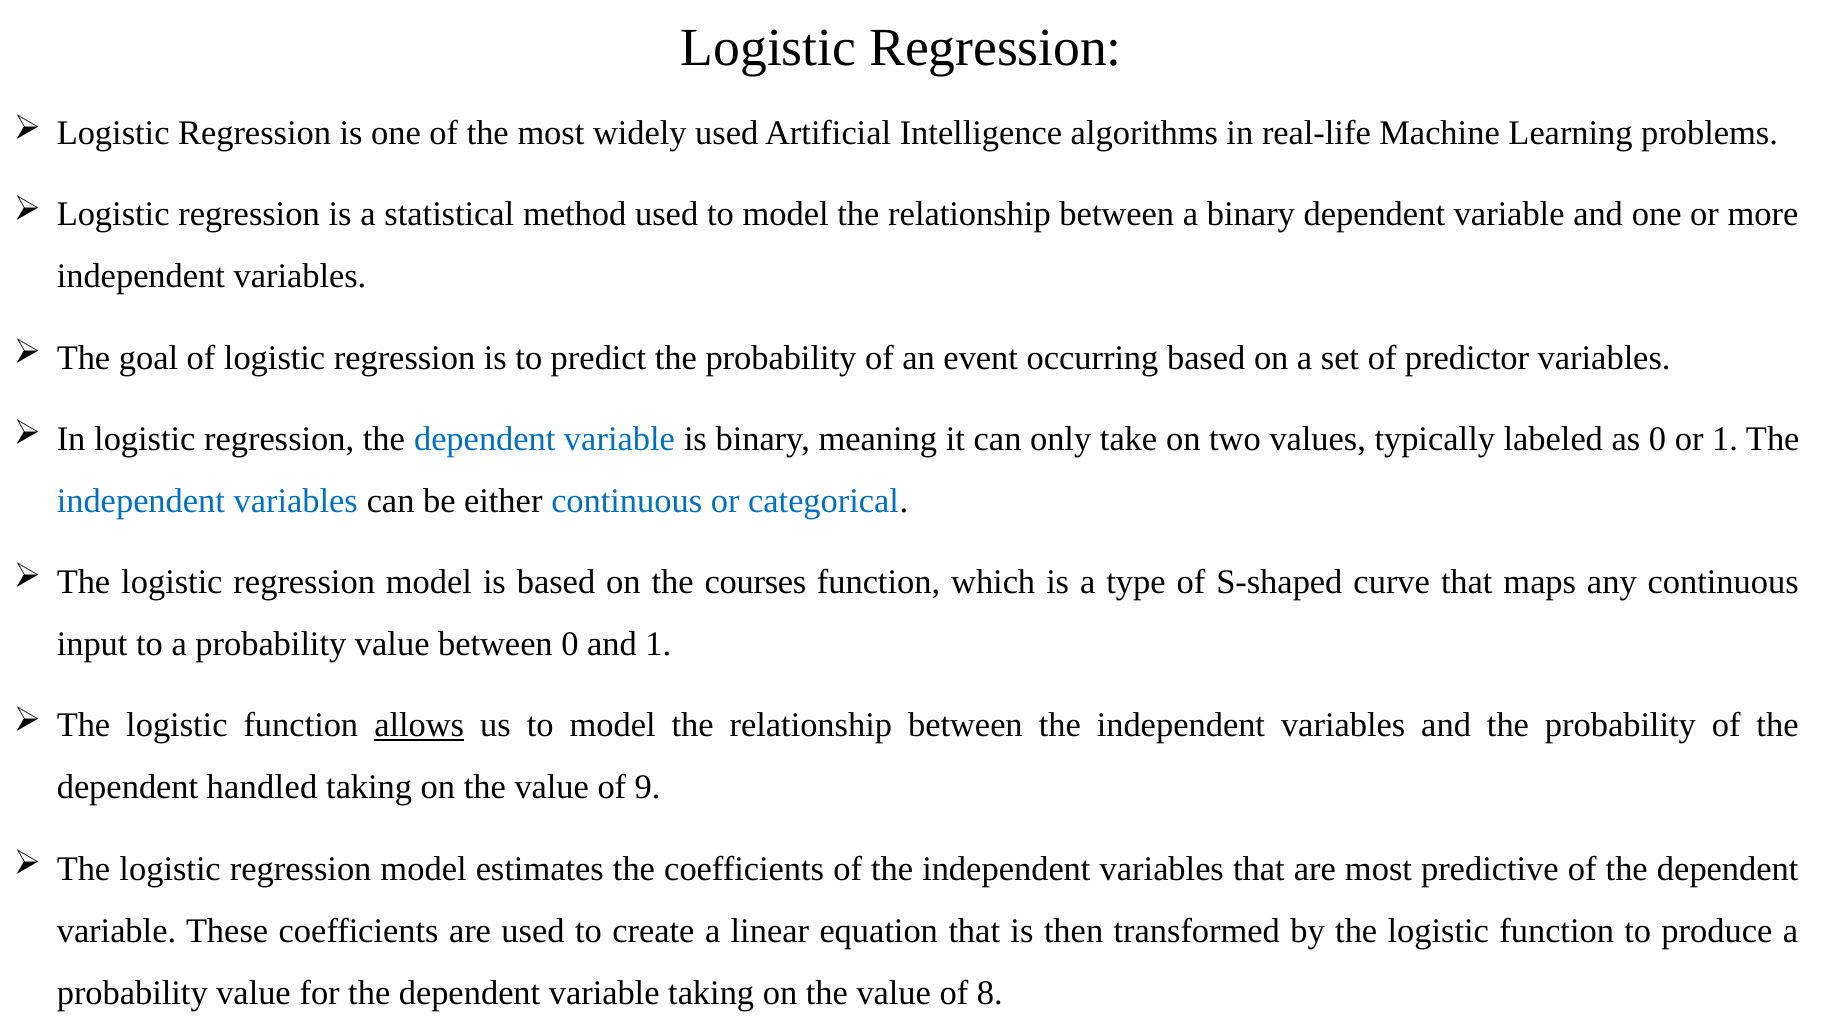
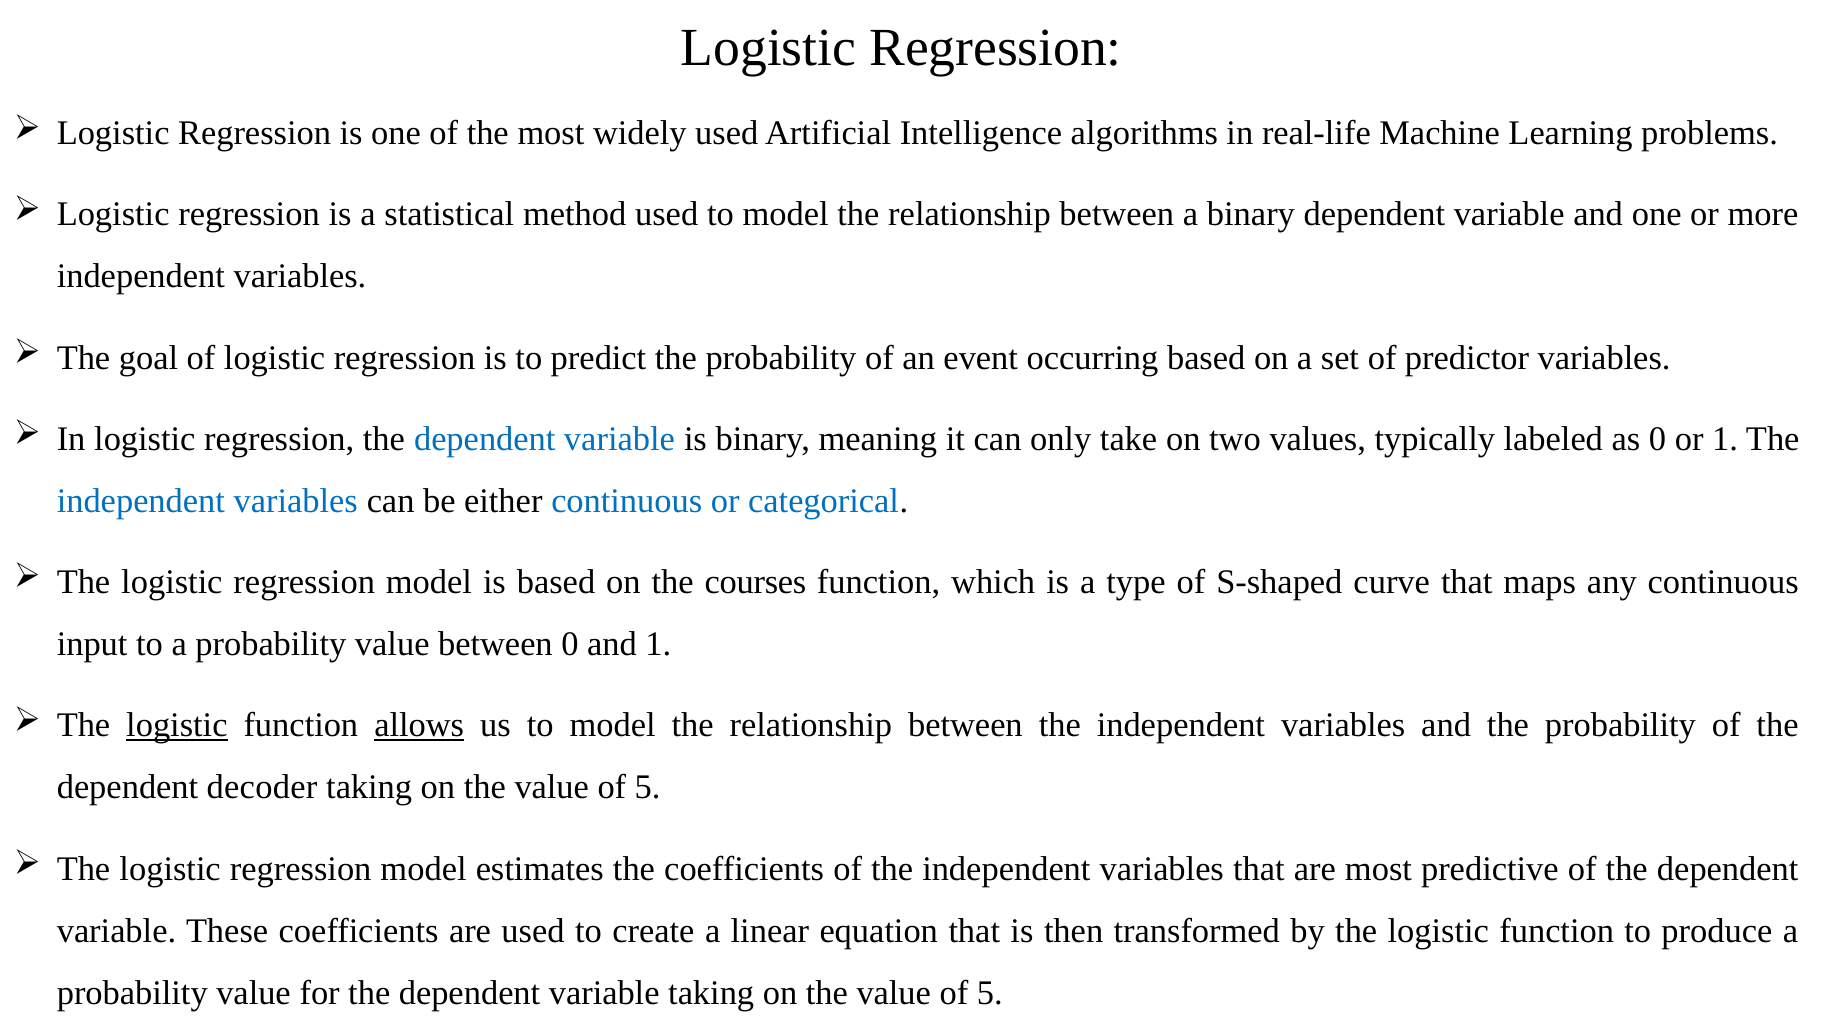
logistic at (177, 725) underline: none -> present
handled: handled -> decoder
9 at (648, 787): 9 -> 5
8 at (990, 993): 8 -> 5
